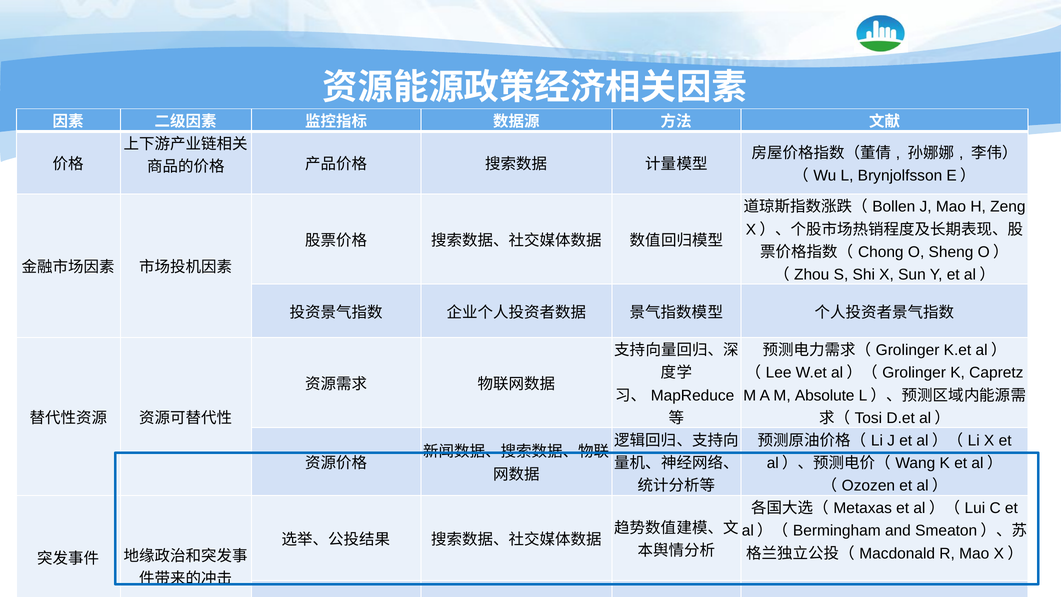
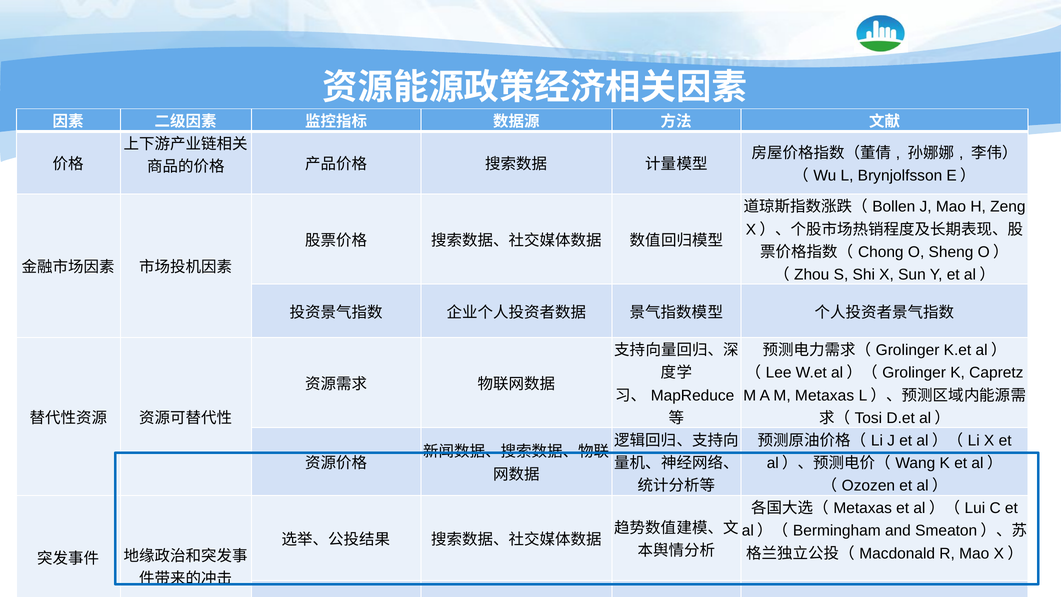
M Absolute: Absolute -> Metaxas
